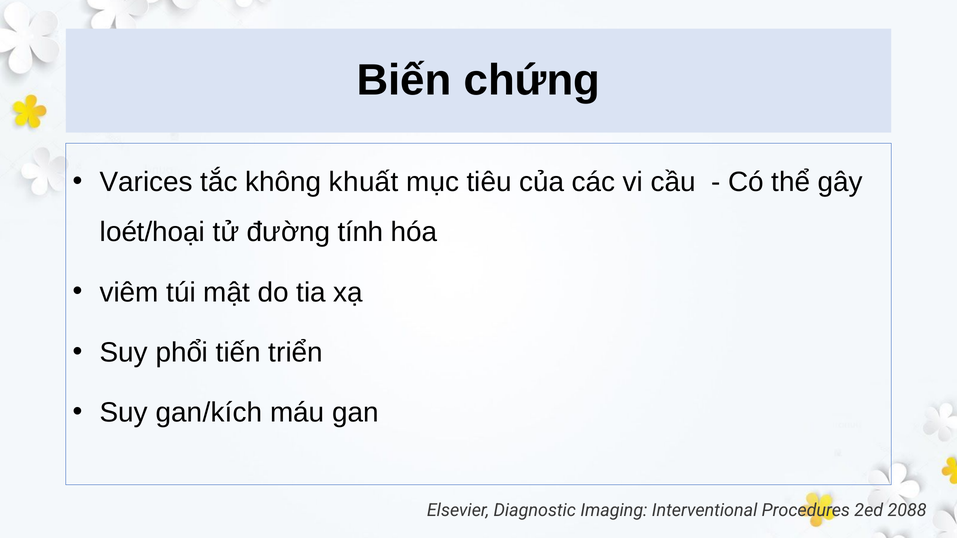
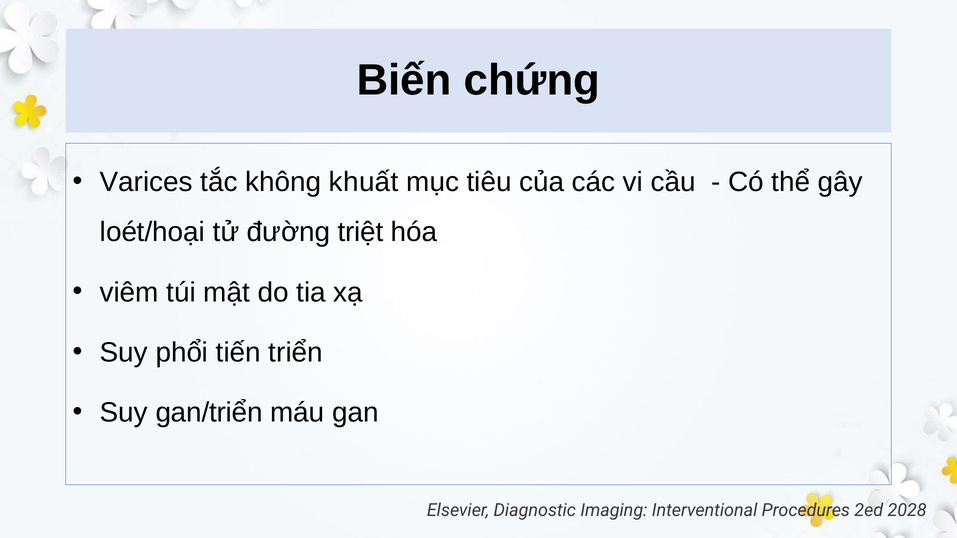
tính: tính -> triệt
gan/kích: gan/kích -> gan/triển
2088: 2088 -> 2028
